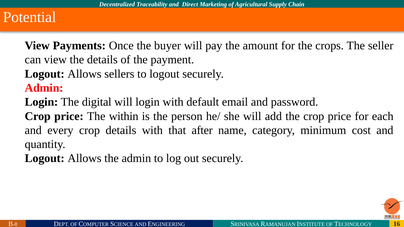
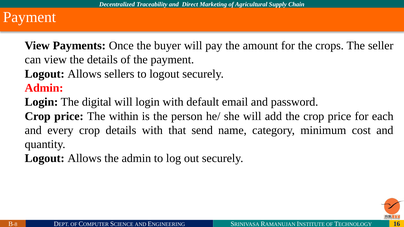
Potential at (30, 17): Potential -> Payment
after: after -> send
